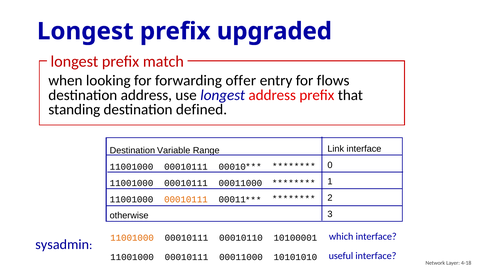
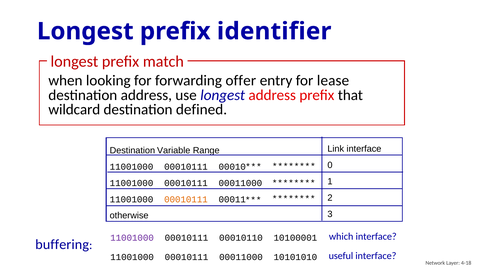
upgraded: upgraded -> identifier
flows: flows -> lease
standing: standing -> wildcard
11001000 at (132, 238) colour: orange -> purple
sysadmin: sysadmin -> buffering
